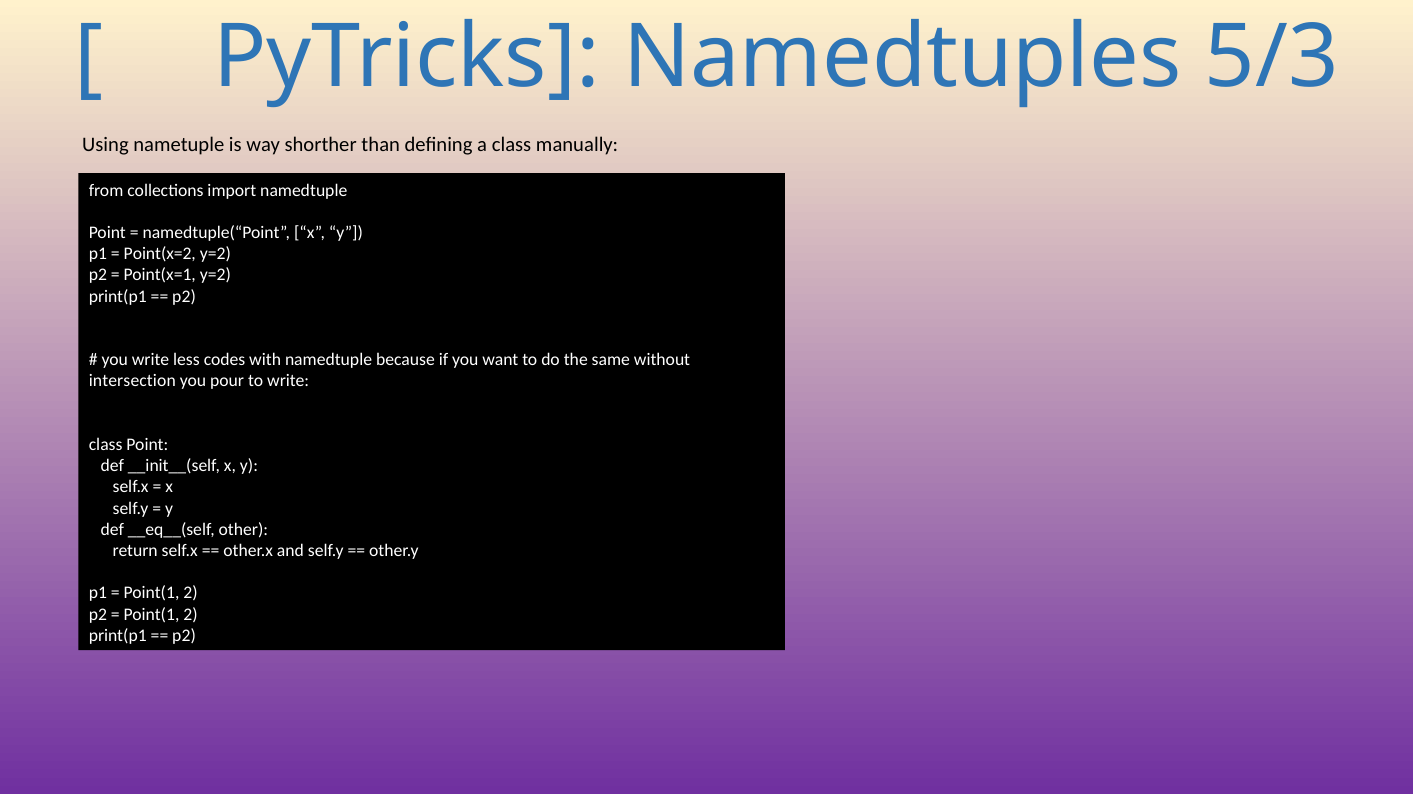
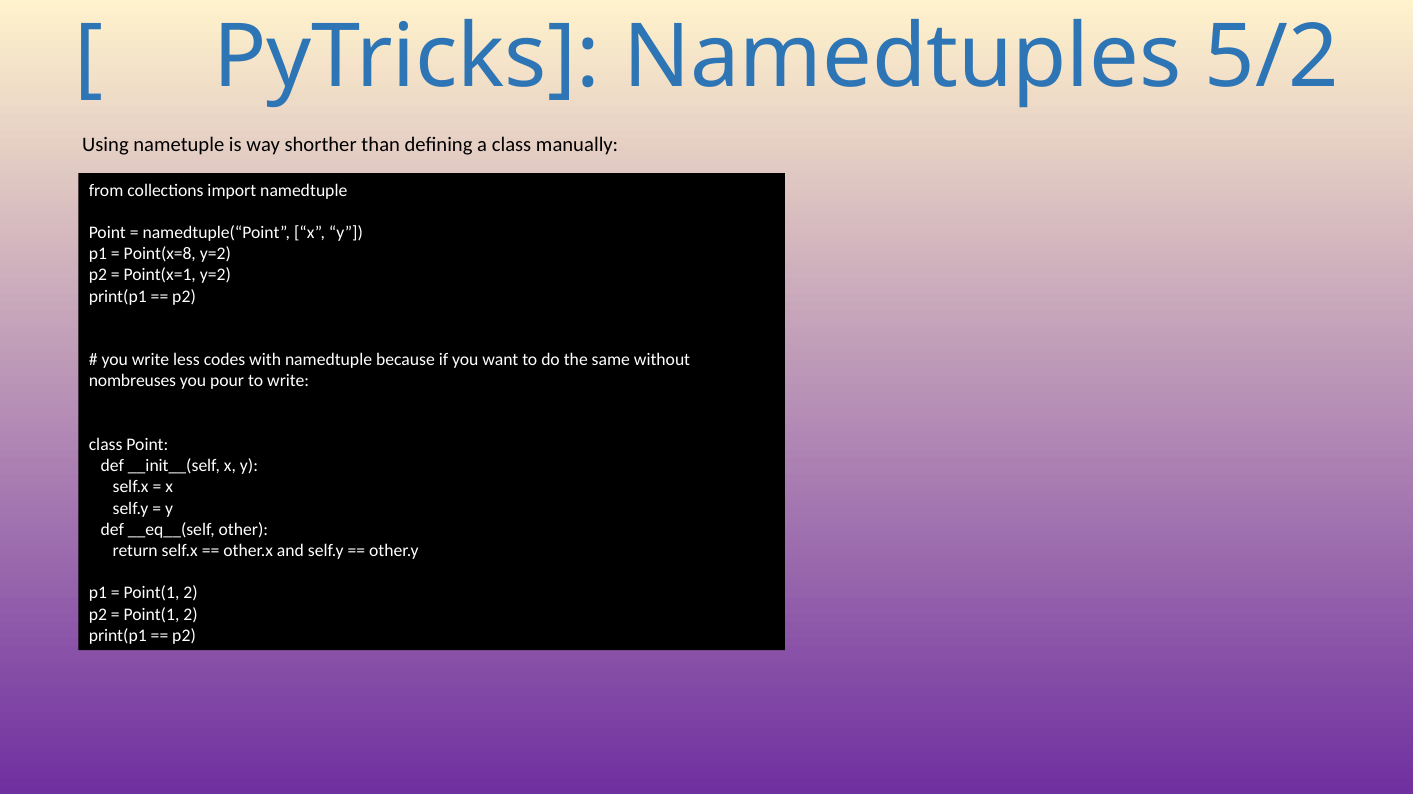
5/3: 5/3 -> 5/2
Point(x=2: Point(x=2 -> Point(x=8
intersection: intersection -> nombreuses
